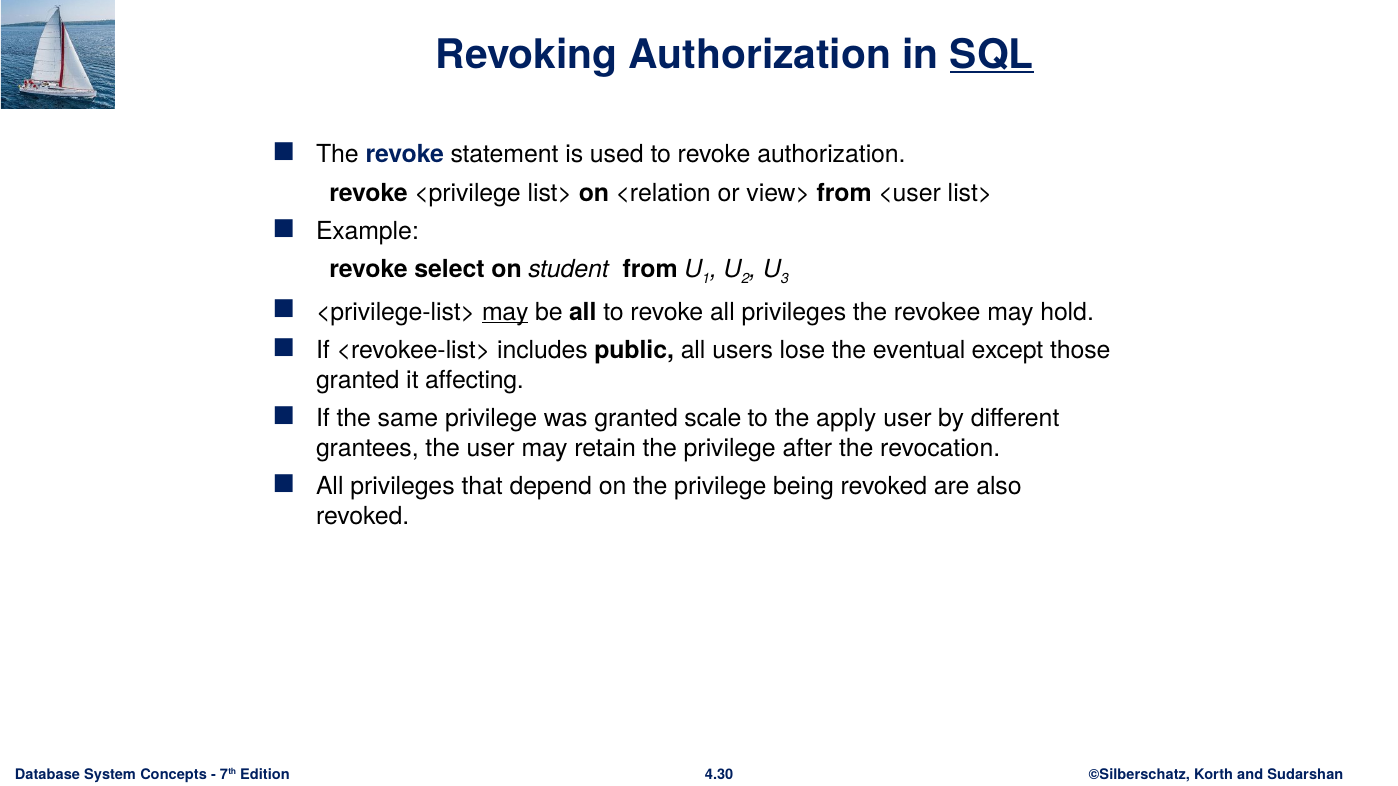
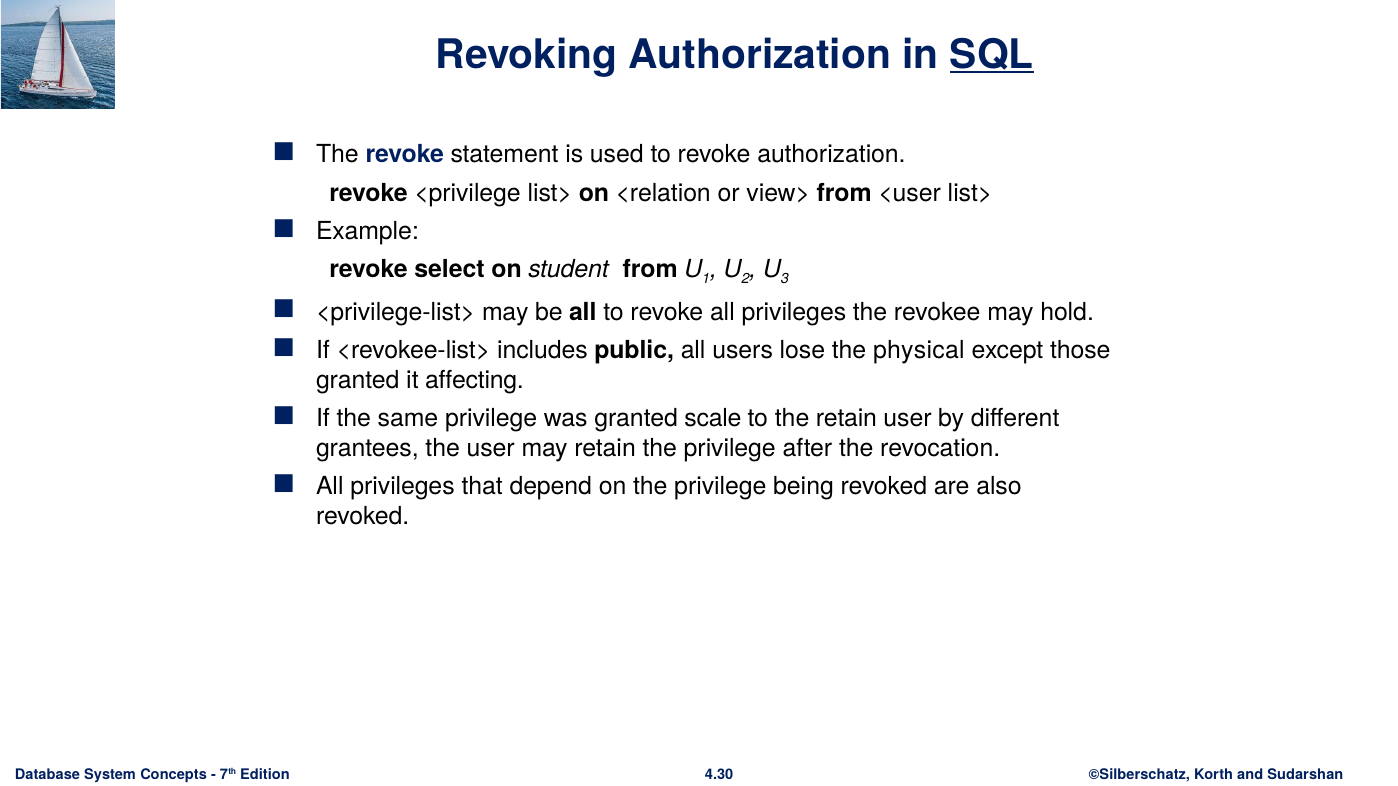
may at (505, 312) underline: present -> none
eventual: eventual -> physical
the apply: apply -> retain
